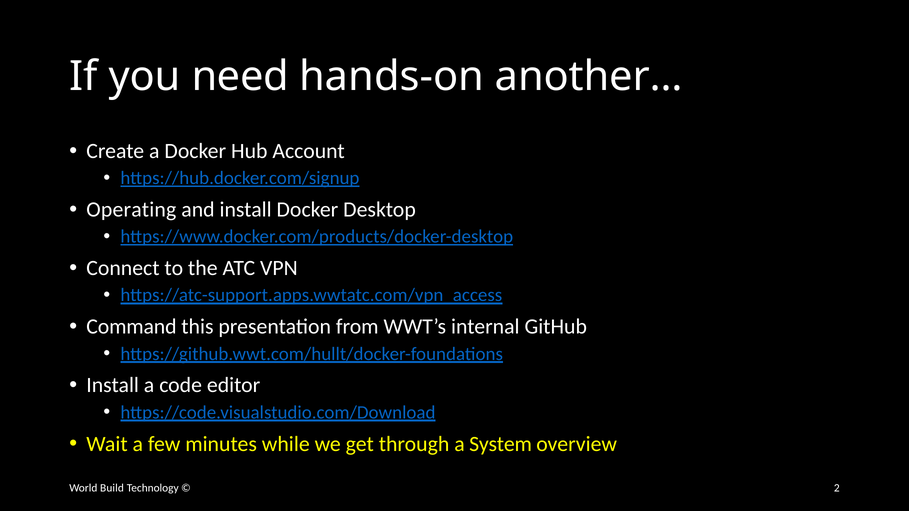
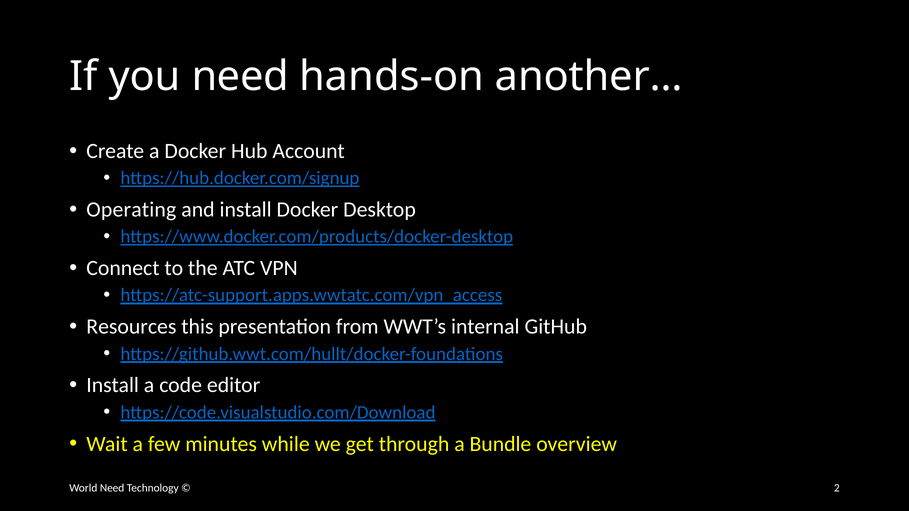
Command: Command -> Resources
System: System -> Bundle
World Build: Build -> Need
